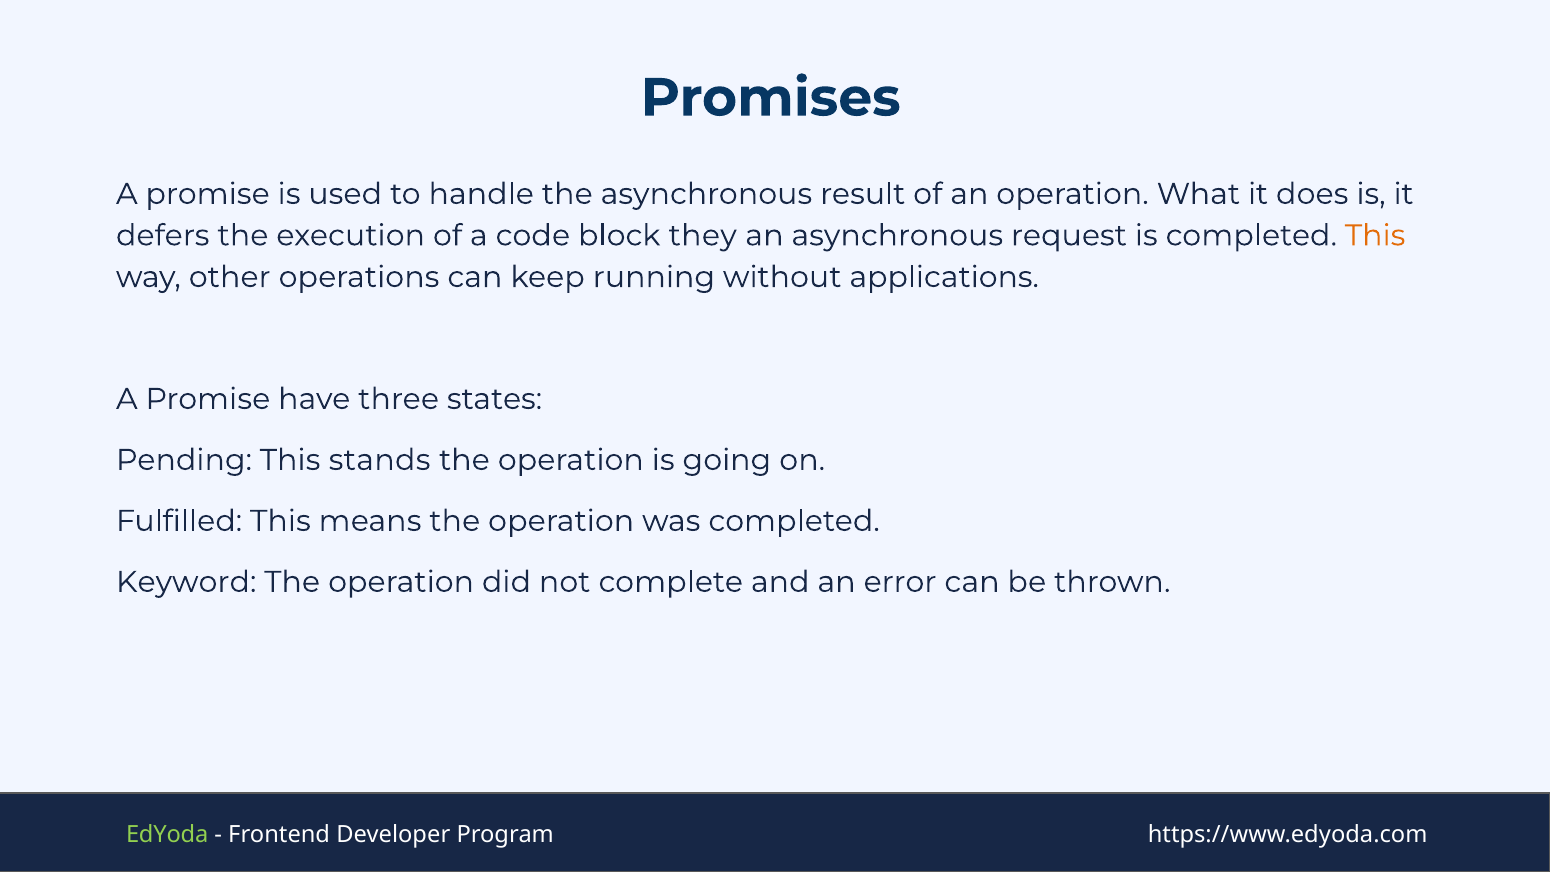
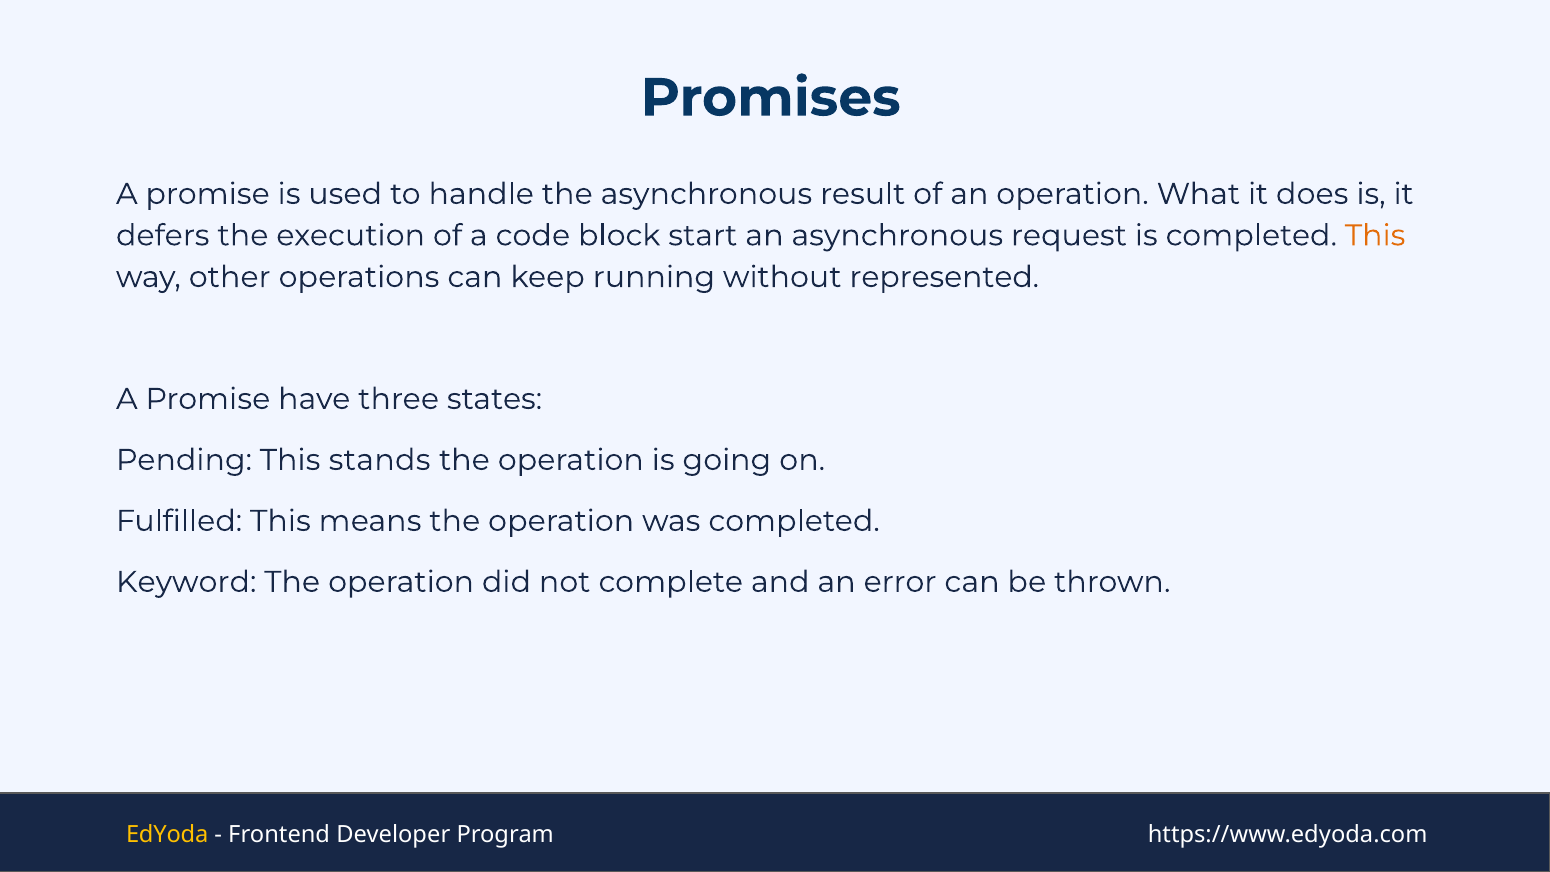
they: they -> start
applications: applications -> represented
EdYoda colour: light green -> yellow
